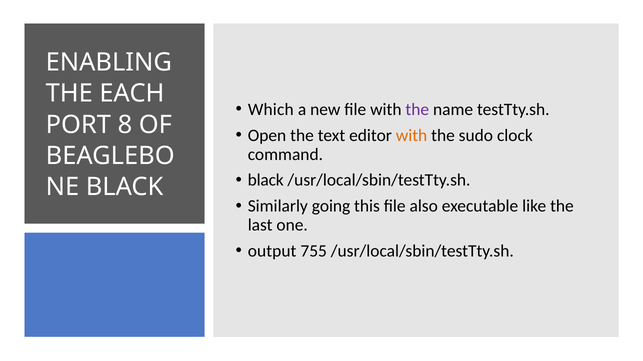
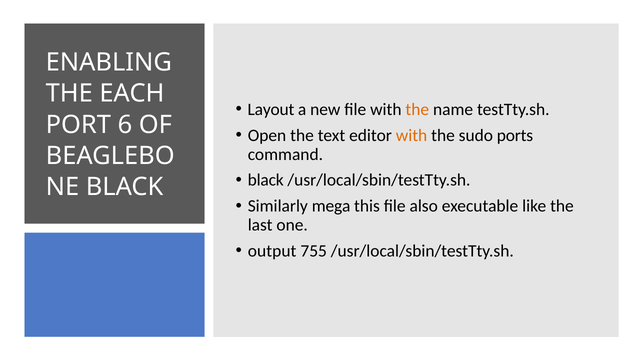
Which: Which -> Layout
the at (417, 110) colour: purple -> orange
8: 8 -> 6
clock: clock -> ports
going: going -> mega
